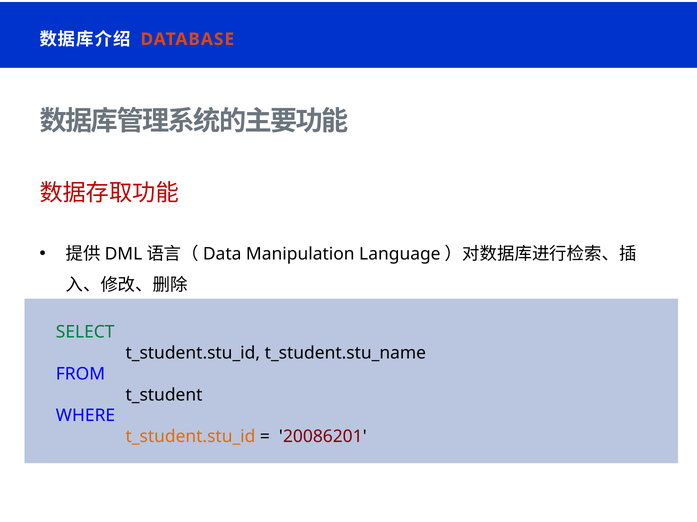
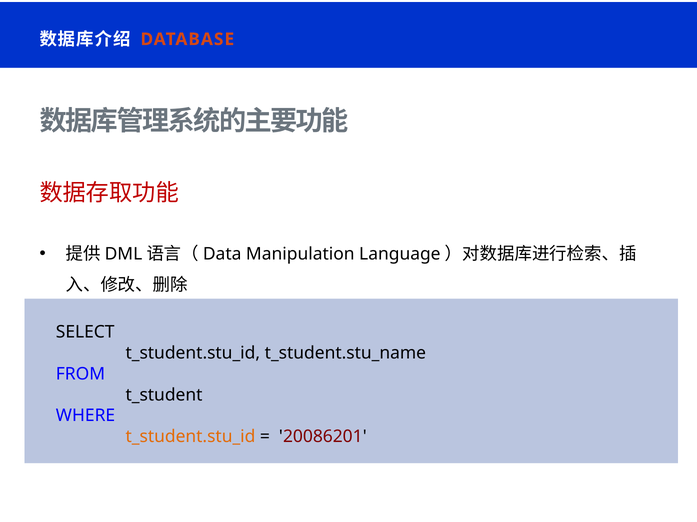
SELECT colour: green -> black
